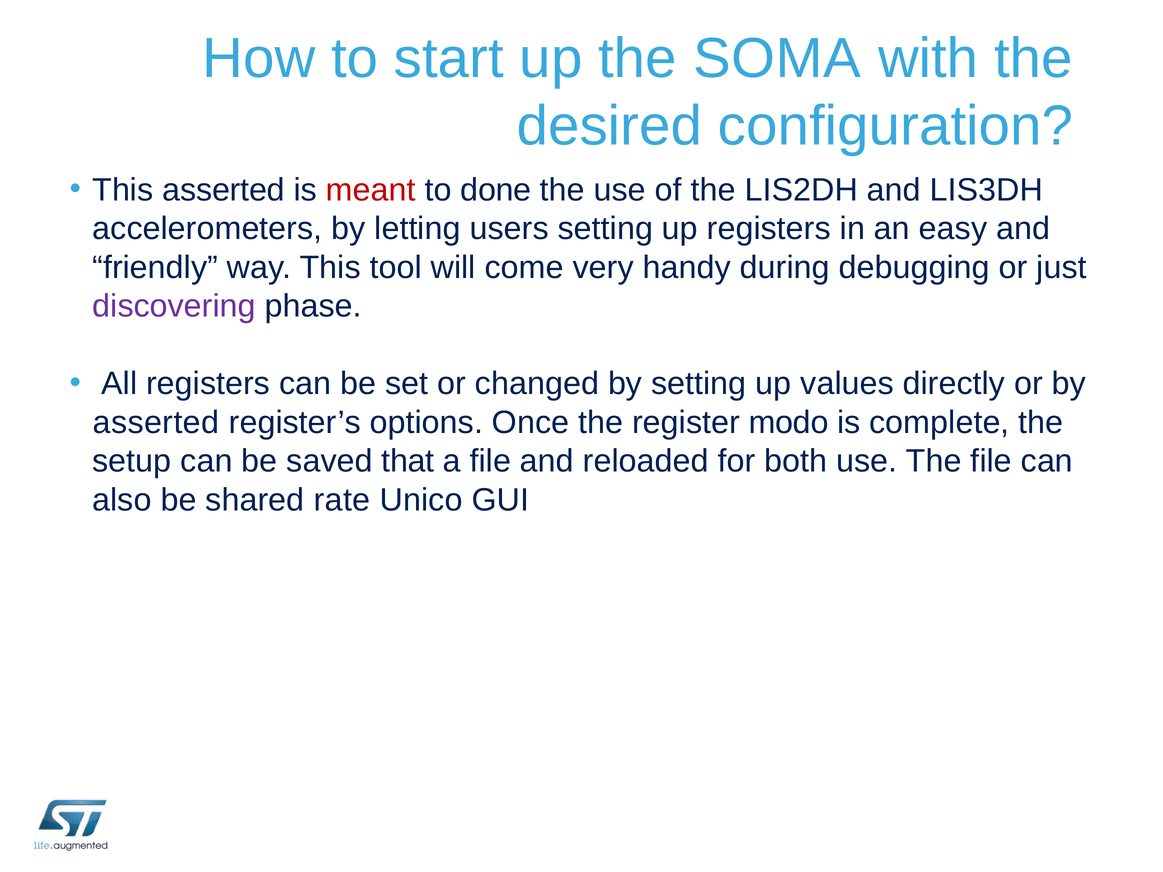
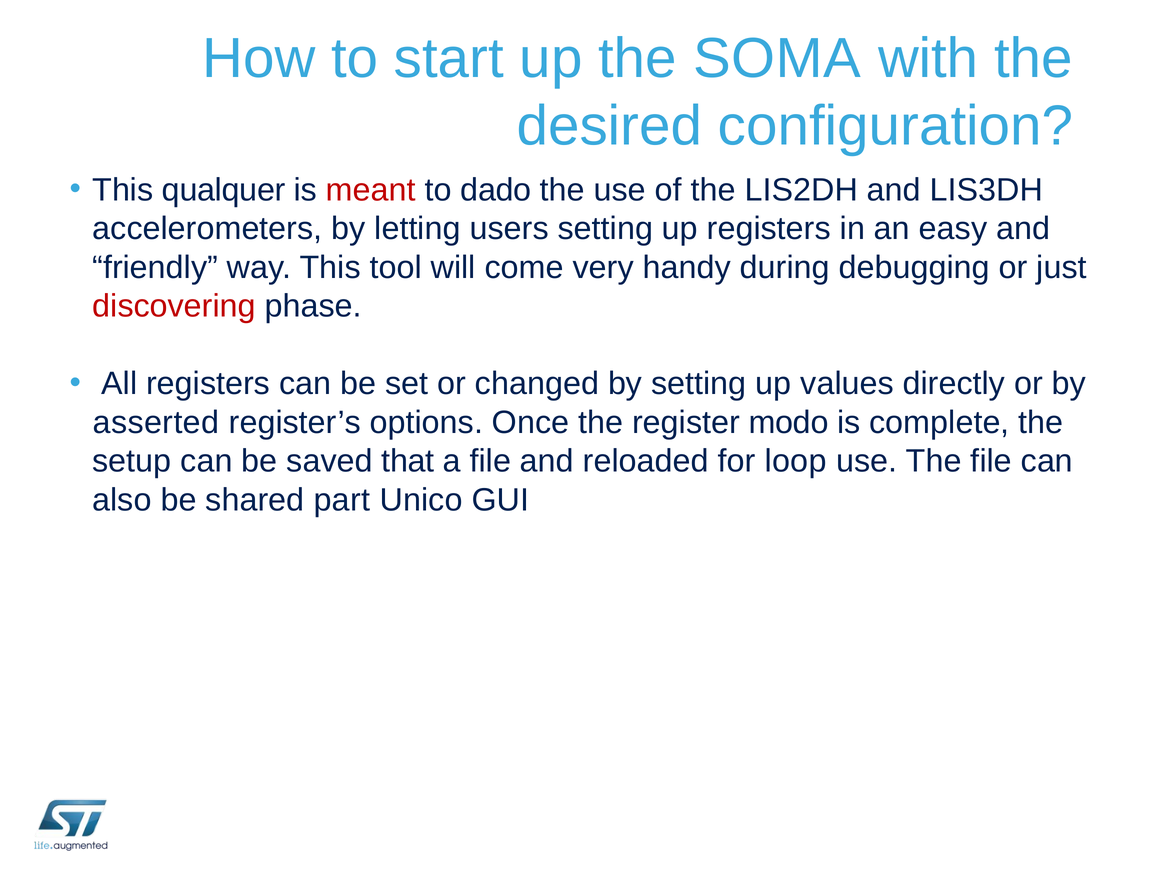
This asserted: asserted -> qualquer
done: done -> dado
discovering colour: purple -> red
both: both -> loop
rate: rate -> part
